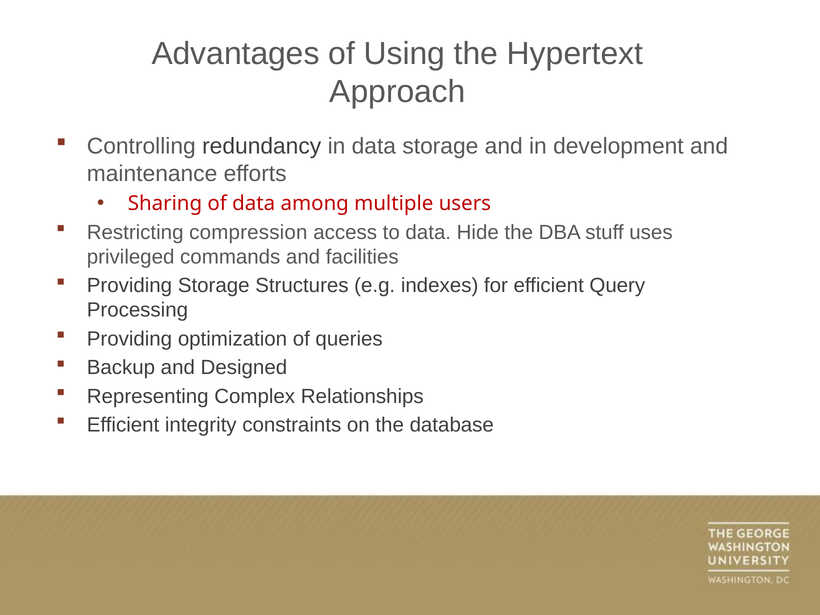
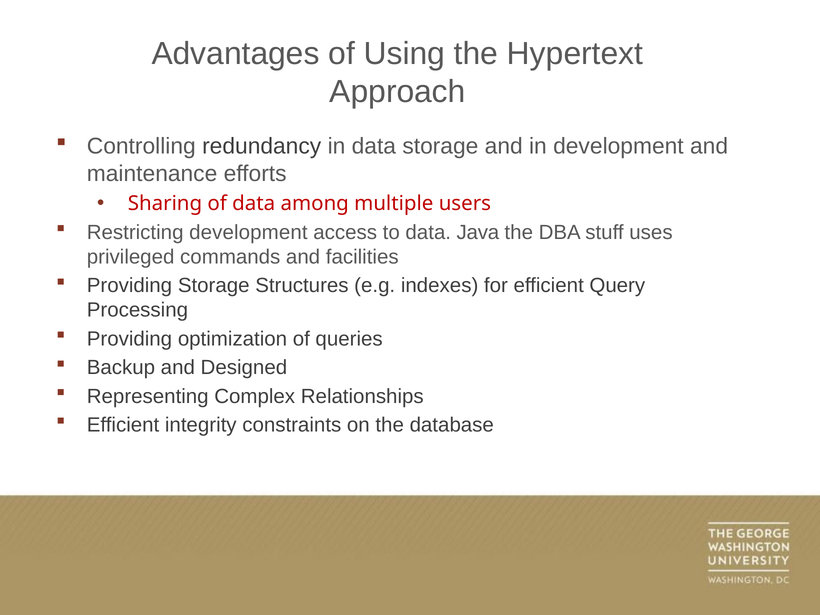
Restricting compression: compression -> development
Hide: Hide -> Java
